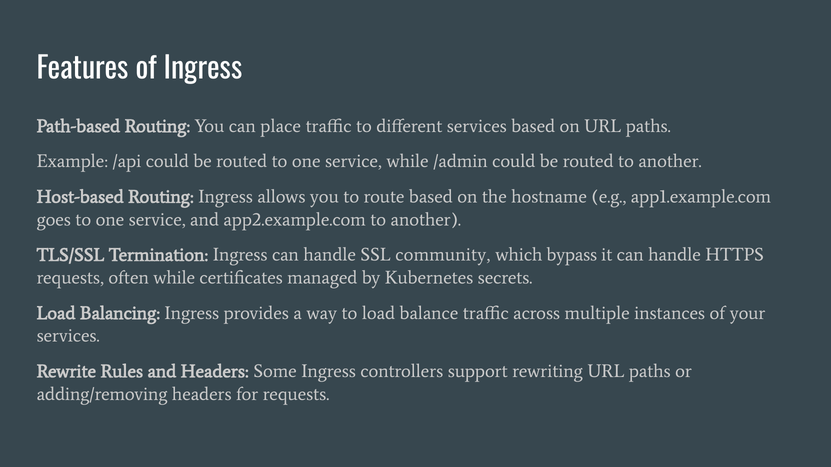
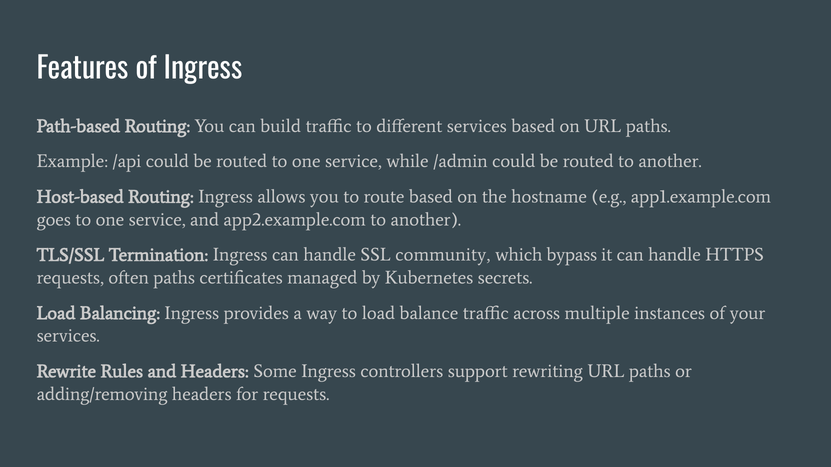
place: place -> build
often while: while -> paths
